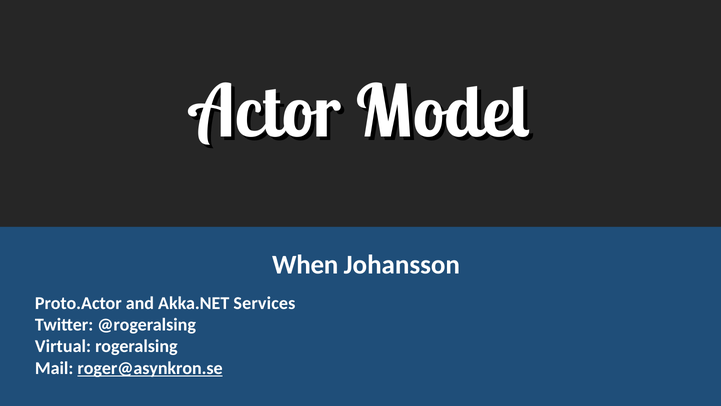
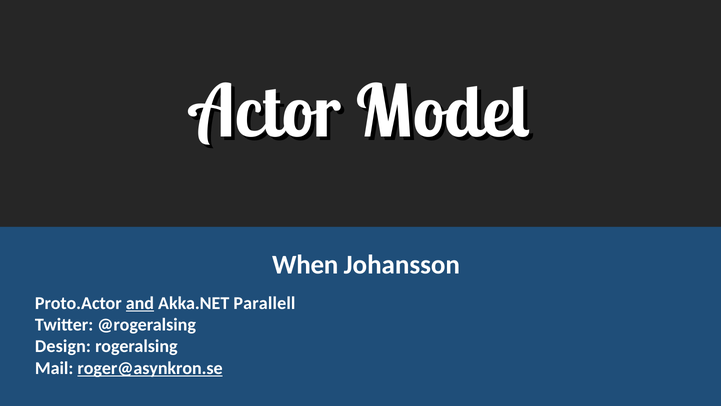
and underline: none -> present
Services: Services -> Parallell
Virtual: Virtual -> Design
